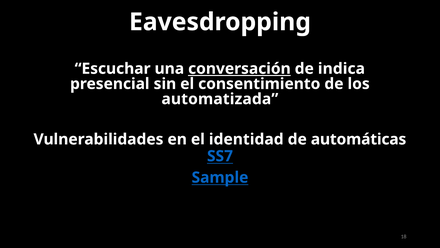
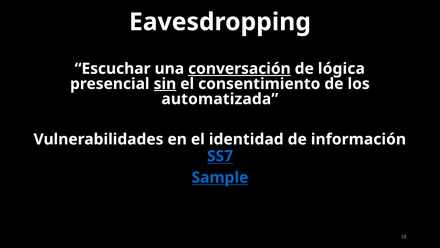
indica: indica -> lógica
sin underline: none -> present
automáticas: automáticas -> información
